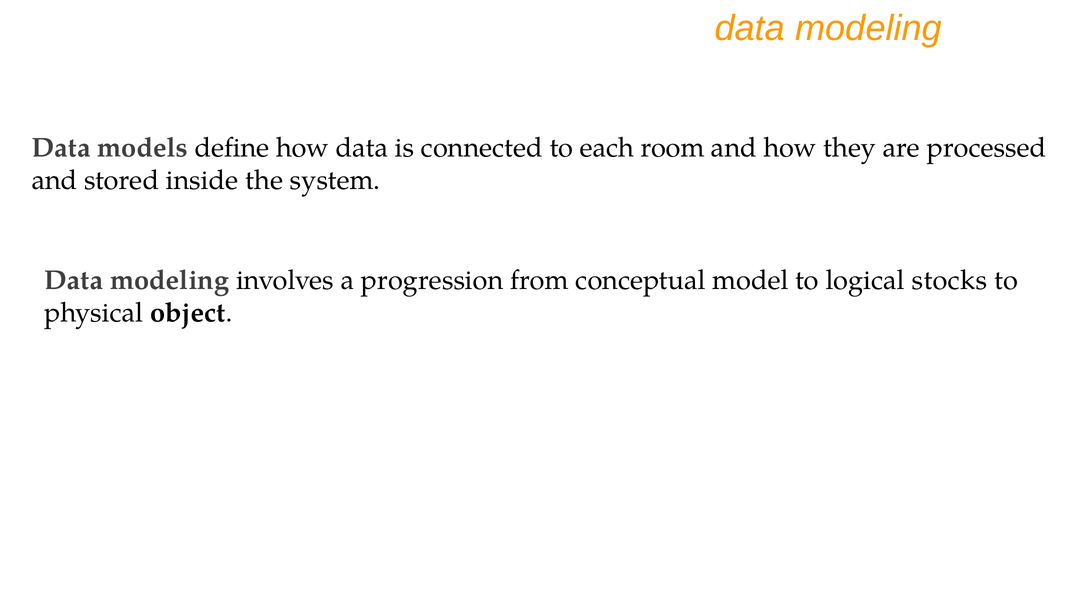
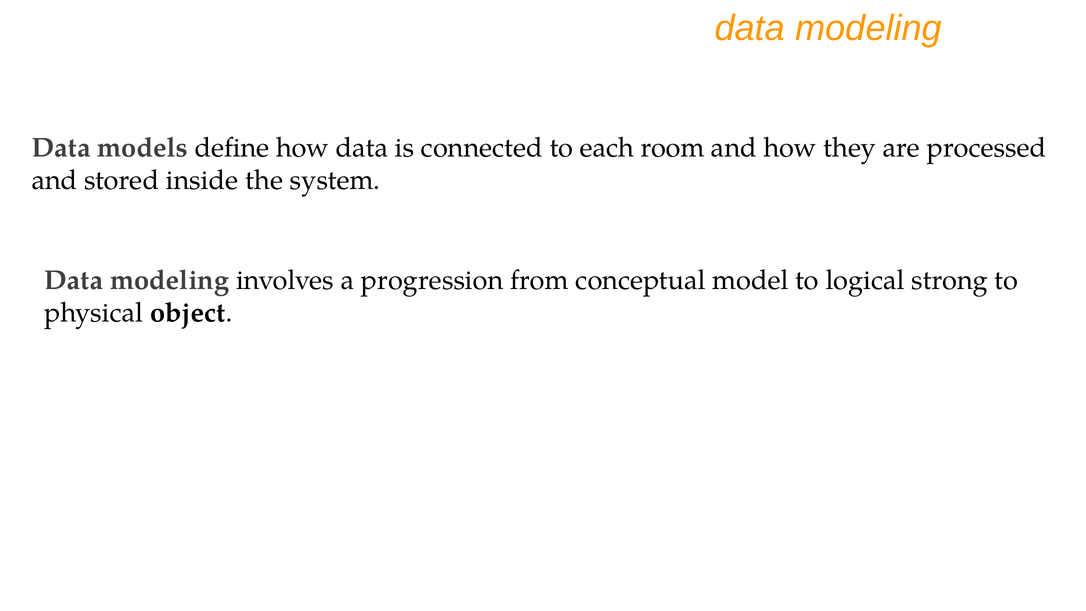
stocks: stocks -> strong
